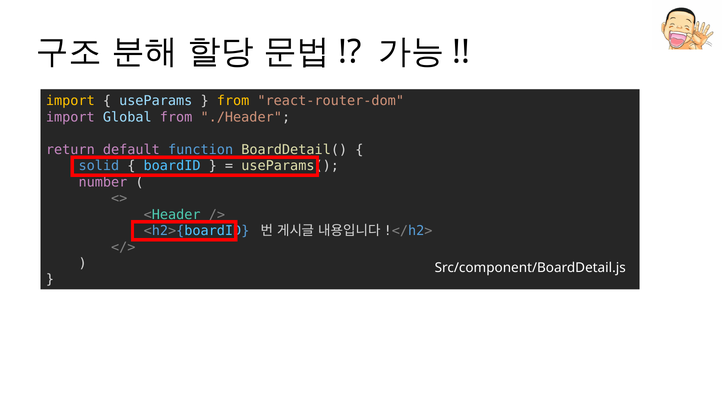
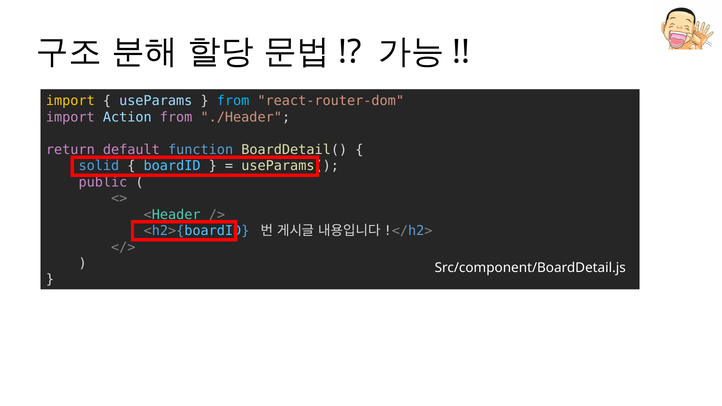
from at (233, 101) colour: yellow -> light blue
Global: Global -> Action
number: number -> public
